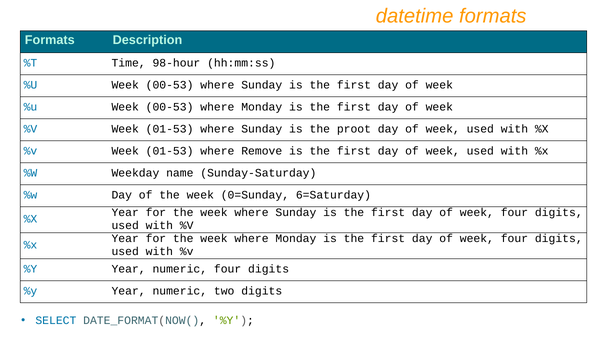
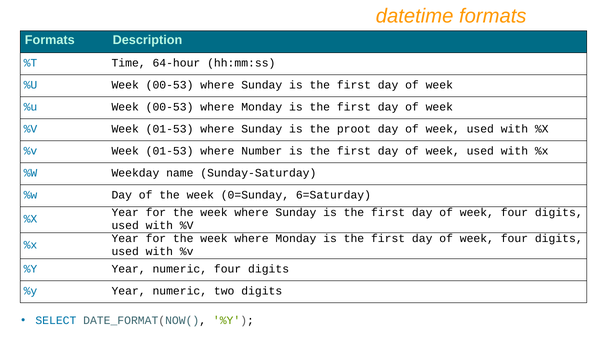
98-hour: 98-hour -> 64-hour
Remove: Remove -> Number
